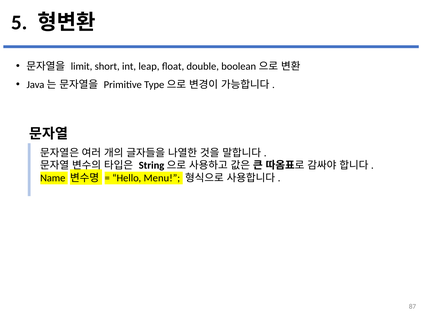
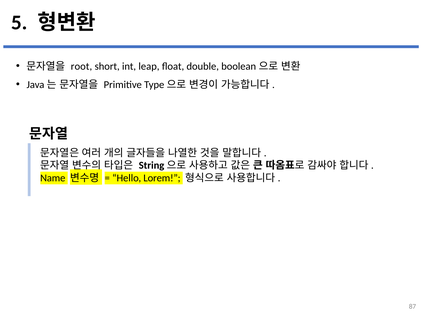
limit: limit -> root
Menu: Menu -> Lorem
